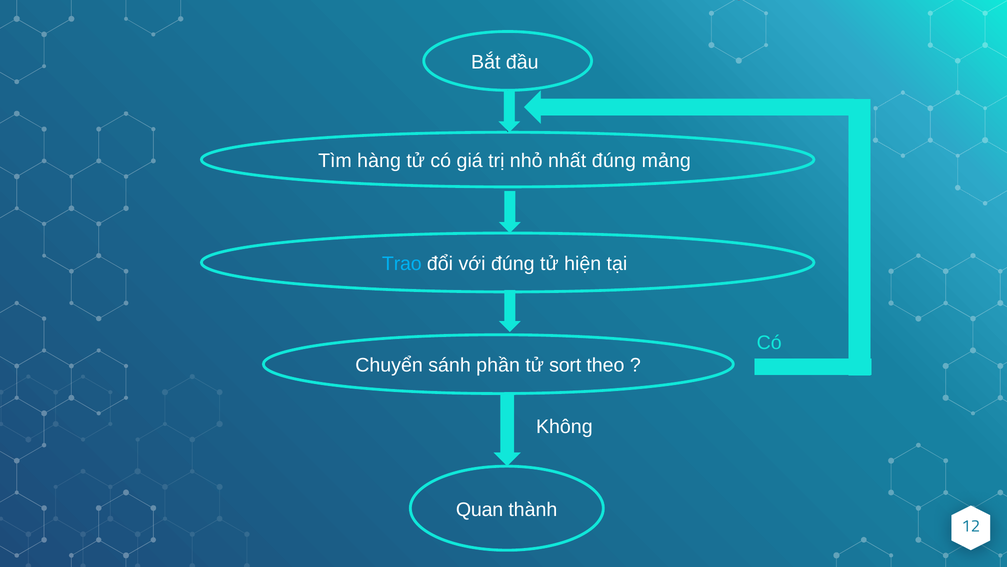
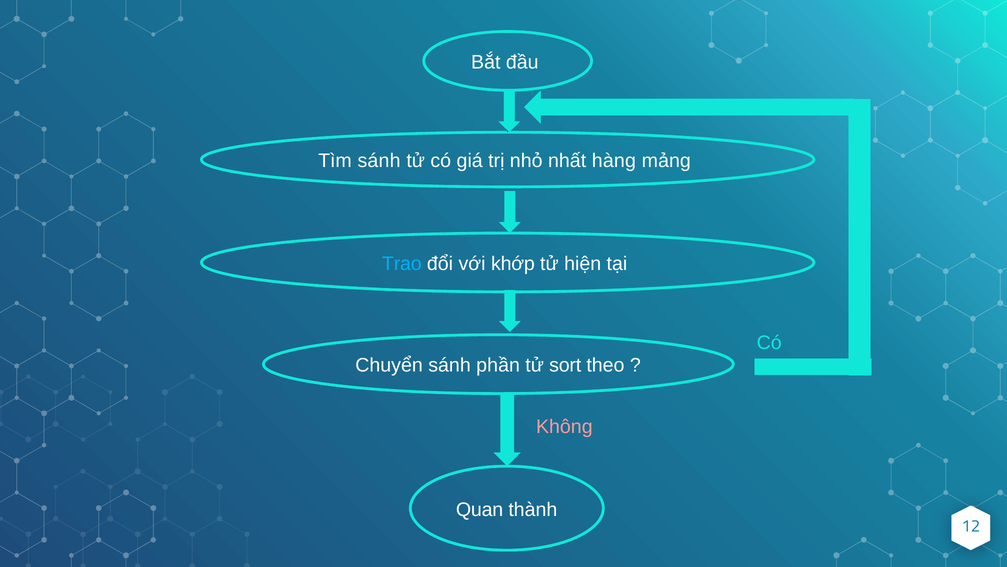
Tìm hàng: hàng -> sánh
nhất đúng: đúng -> hàng
với đúng: đúng -> khớp
Không colour: white -> pink
